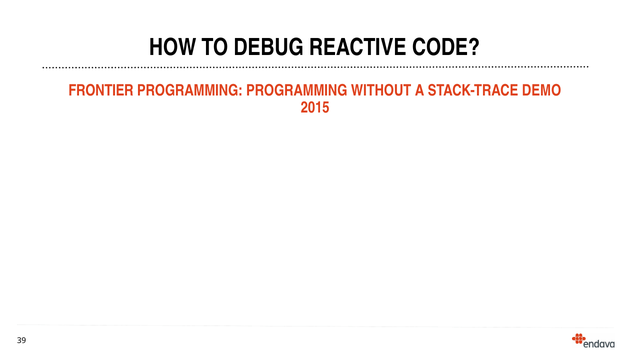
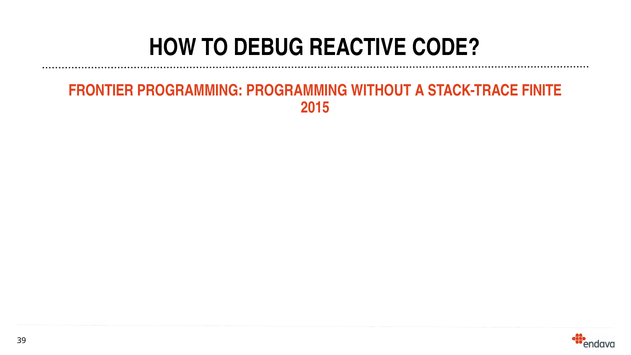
DEMO: DEMO -> FINITE
